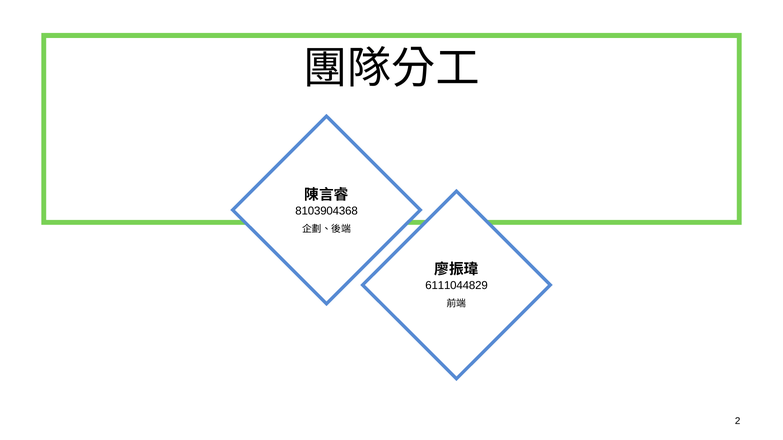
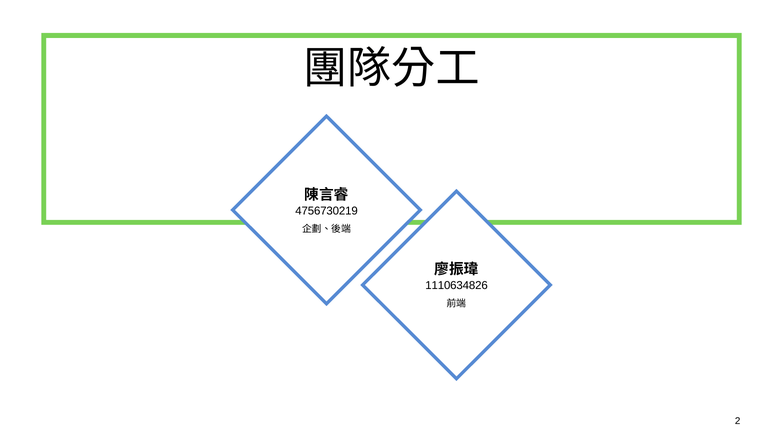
8103904368: 8103904368 -> 4756730219
6111044829: 6111044829 -> 1110634826
